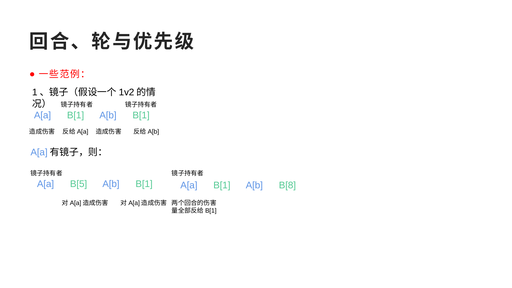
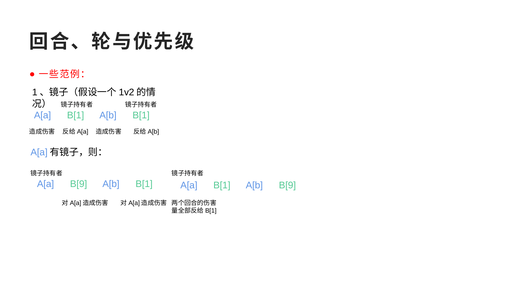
A[a B[5: B[5 -> B[9
A[b B[8: B[8 -> B[9
